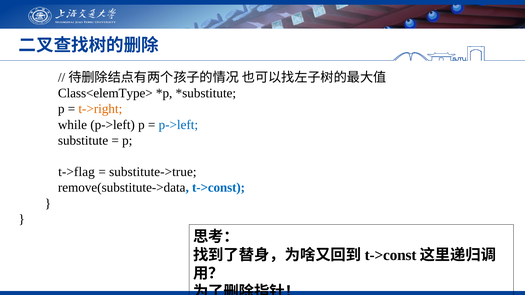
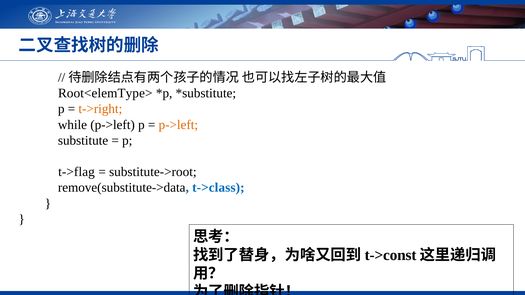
Class<elemType>: Class<elemType> -> Root<elemType>
p->left at (178, 125) colour: blue -> orange
substitute->true: substitute->true -> substitute->root
remove(substitute->data t->const: t->const -> t->class
